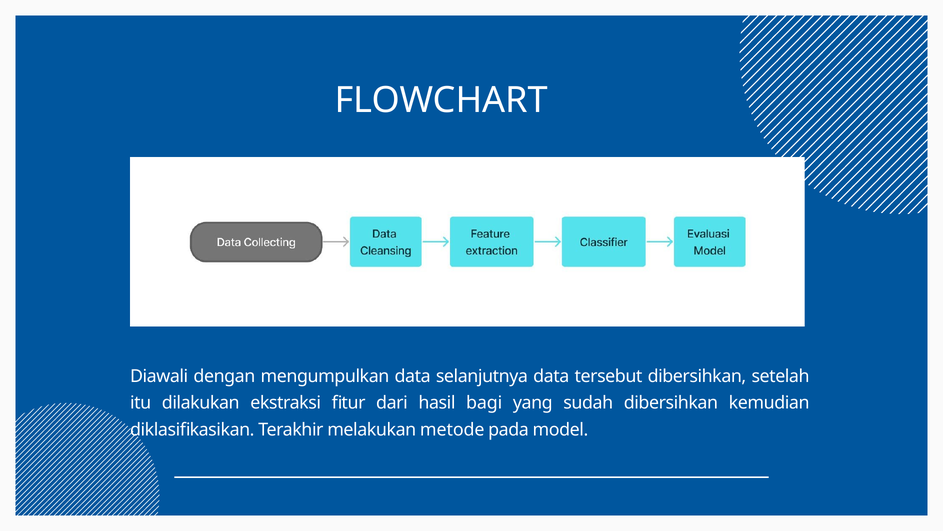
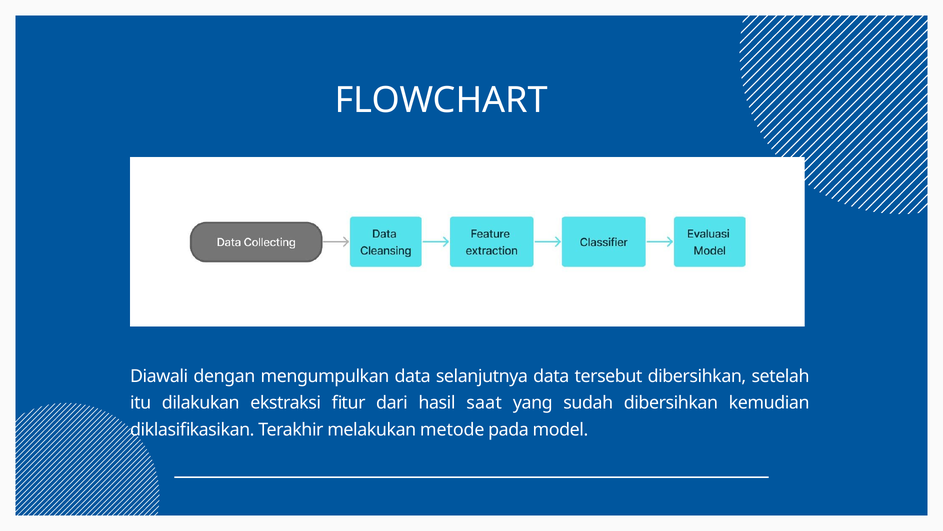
bagi: bagi -> saat
